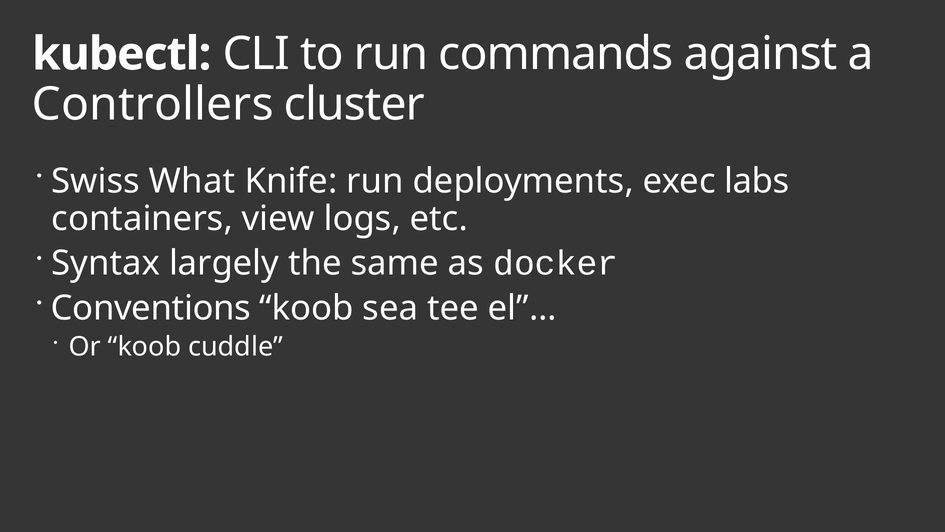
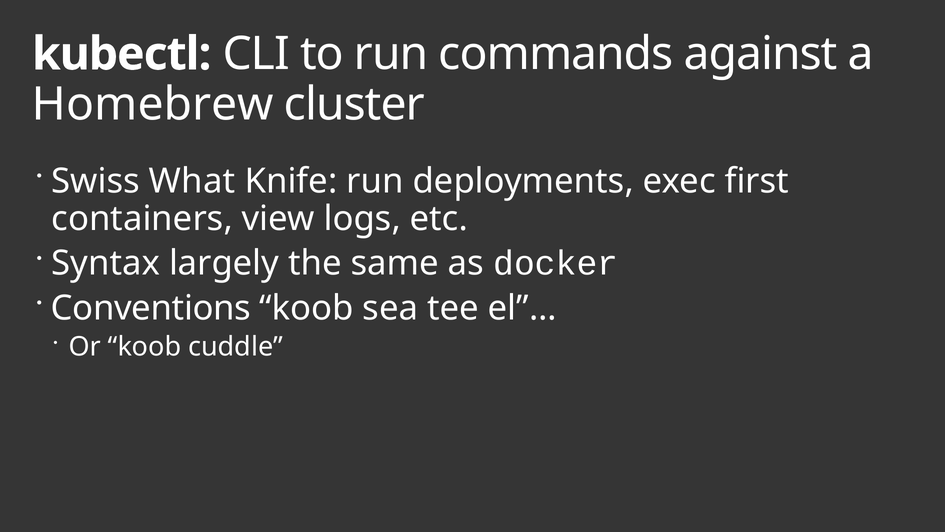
Controllers: Controllers -> Homebrew
labs: labs -> first
